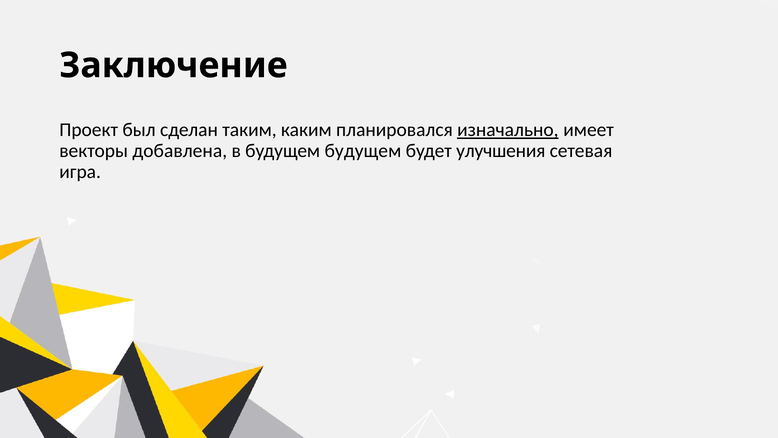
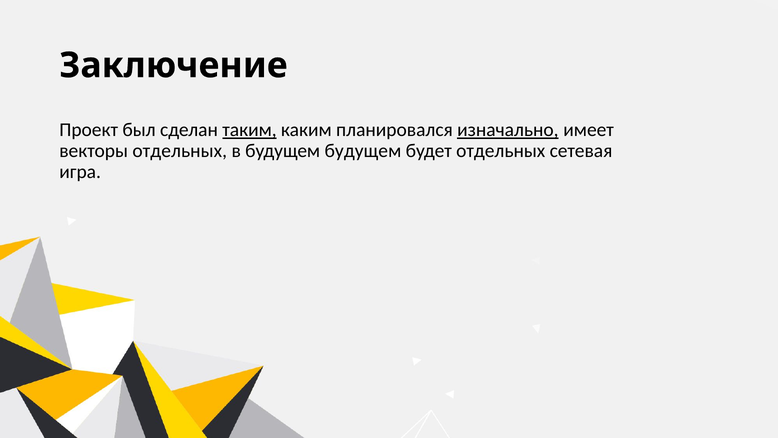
таким underline: none -> present
векторы добавлена: добавлена -> отдельных
будет улучшения: улучшения -> отдельных
